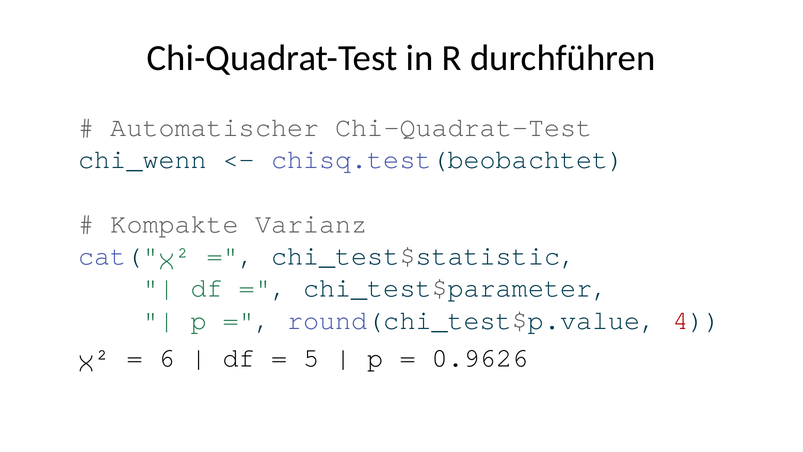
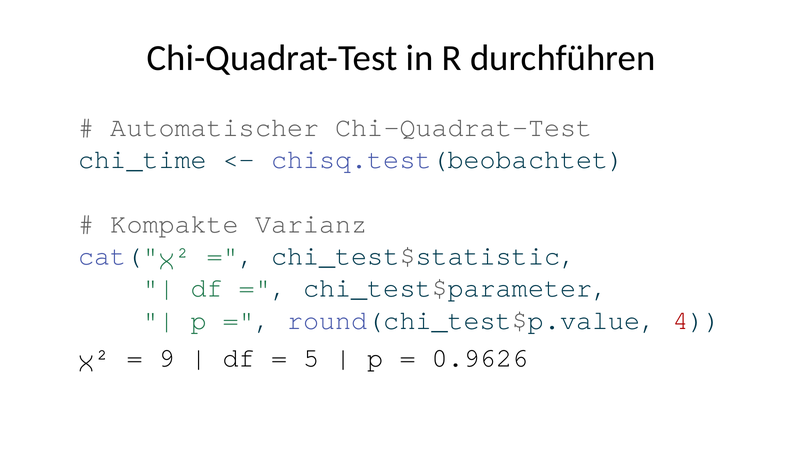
chi_wenn: chi_wenn -> chi_time
6: 6 -> 9
